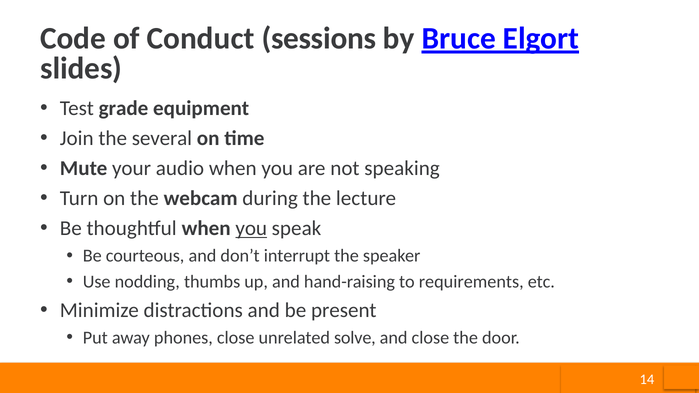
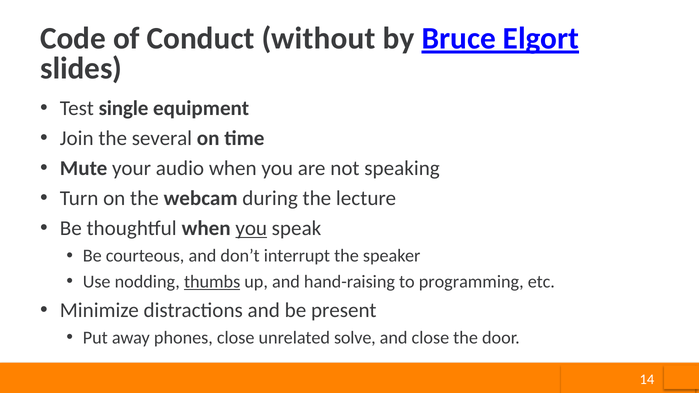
sessions: sessions -> without
grade: grade -> single
thumbs underline: none -> present
requirements: requirements -> programming
